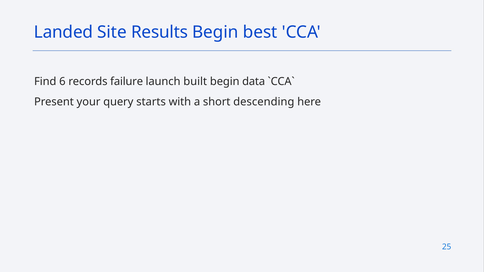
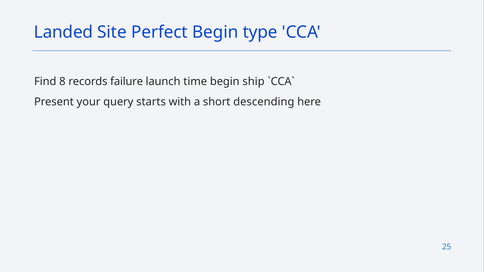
Results: Results -> Perfect
best: best -> type
6: 6 -> 8
built: built -> time
data: data -> ship
